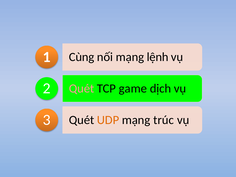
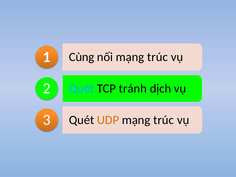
nối mạng lệnh: lệnh -> trúc
Quét at (82, 88) colour: pink -> light blue
game: game -> tránh
